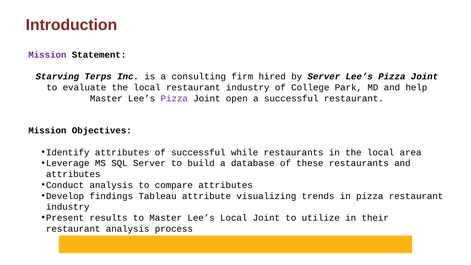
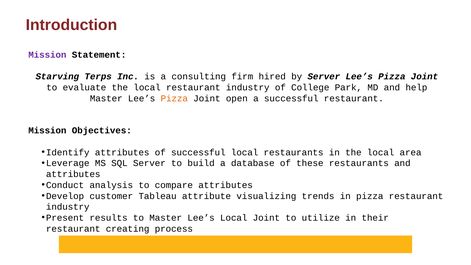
Pizza at (174, 98) colour: purple -> orange
successful while: while -> local
findings: findings -> customer
restaurant analysis: analysis -> creating
